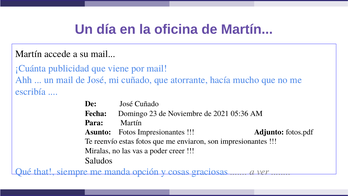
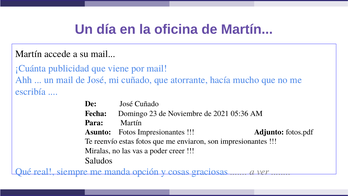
that: that -> real
